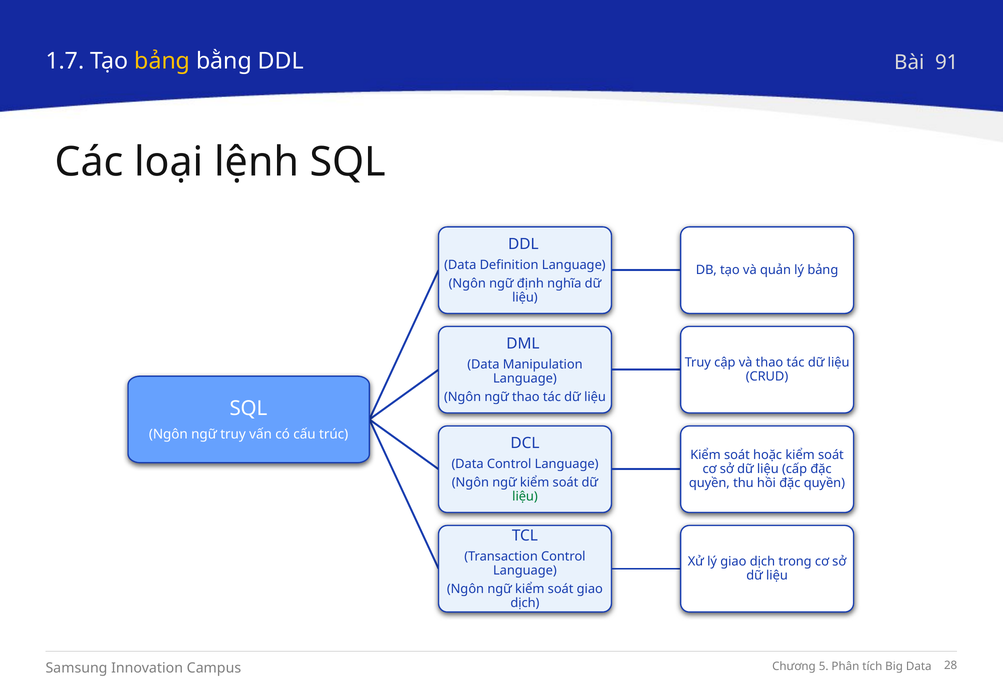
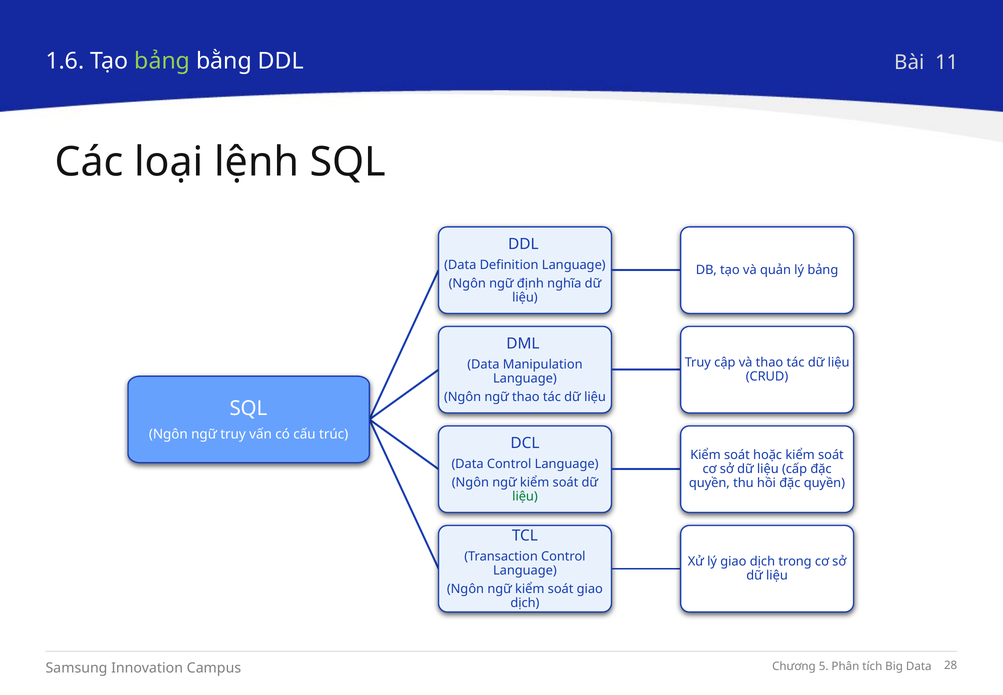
1.7: 1.7 -> 1.6
bảng at (162, 61) colour: yellow -> light green
91: 91 -> 11
